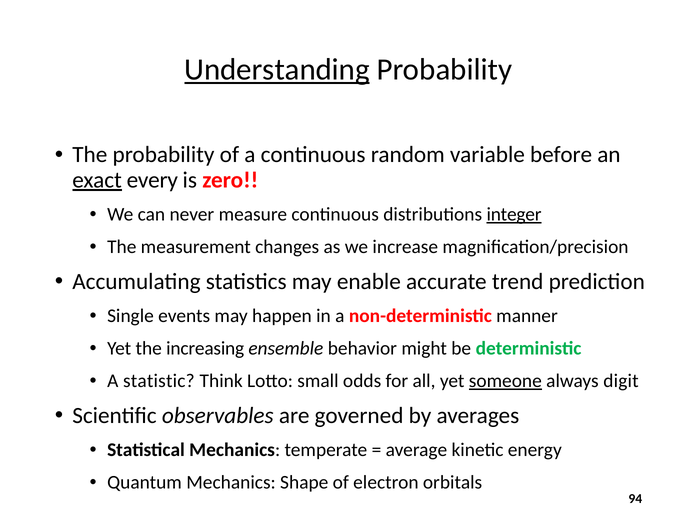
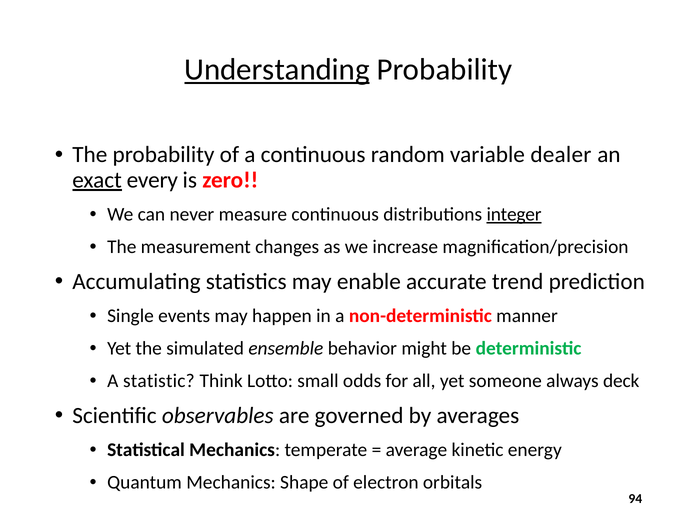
before: before -> dealer
increasing: increasing -> simulated
someone underline: present -> none
digit: digit -> deck
